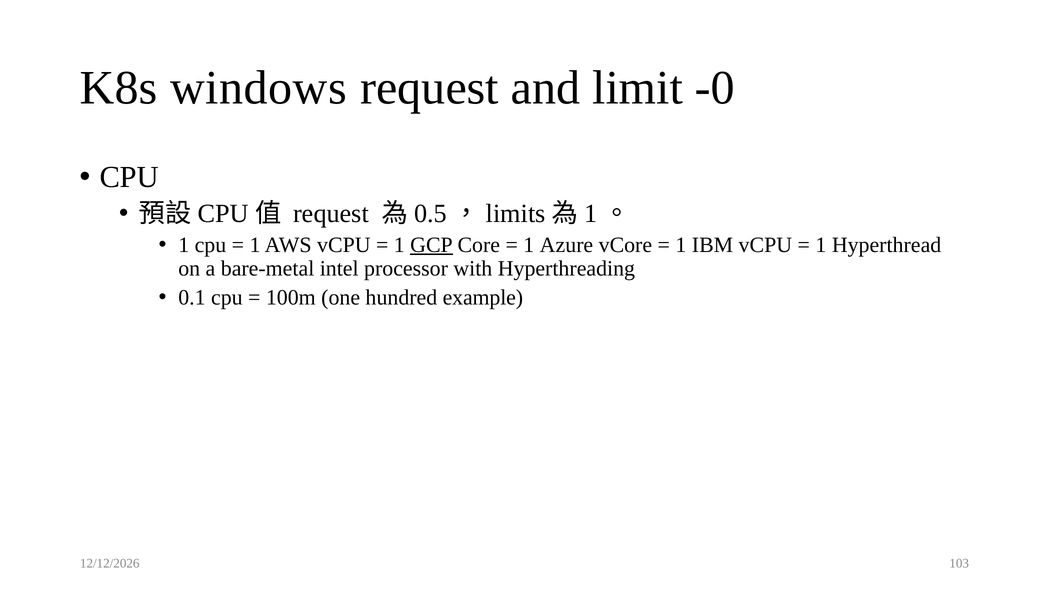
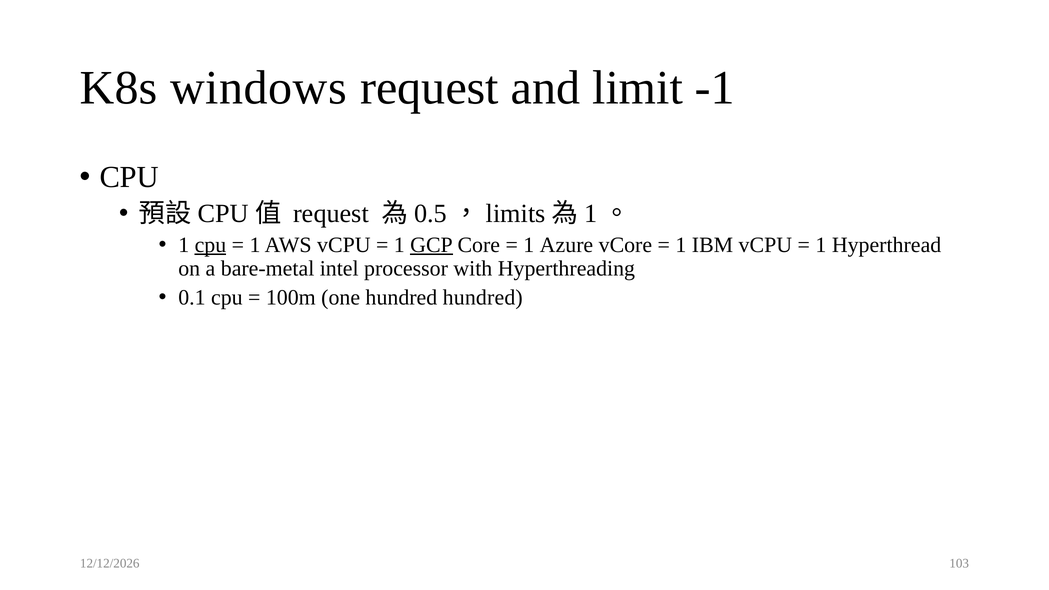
-0: -0 -> -1
cpu at (210, 245) underline: none -> present
hundred example: example -> hundred
